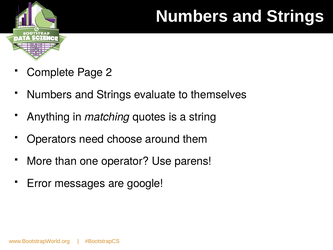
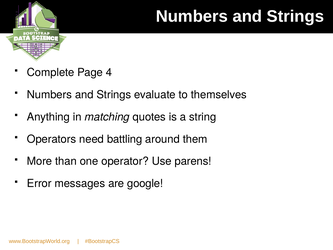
2: 2 -> 4
choose: choose -> battling
